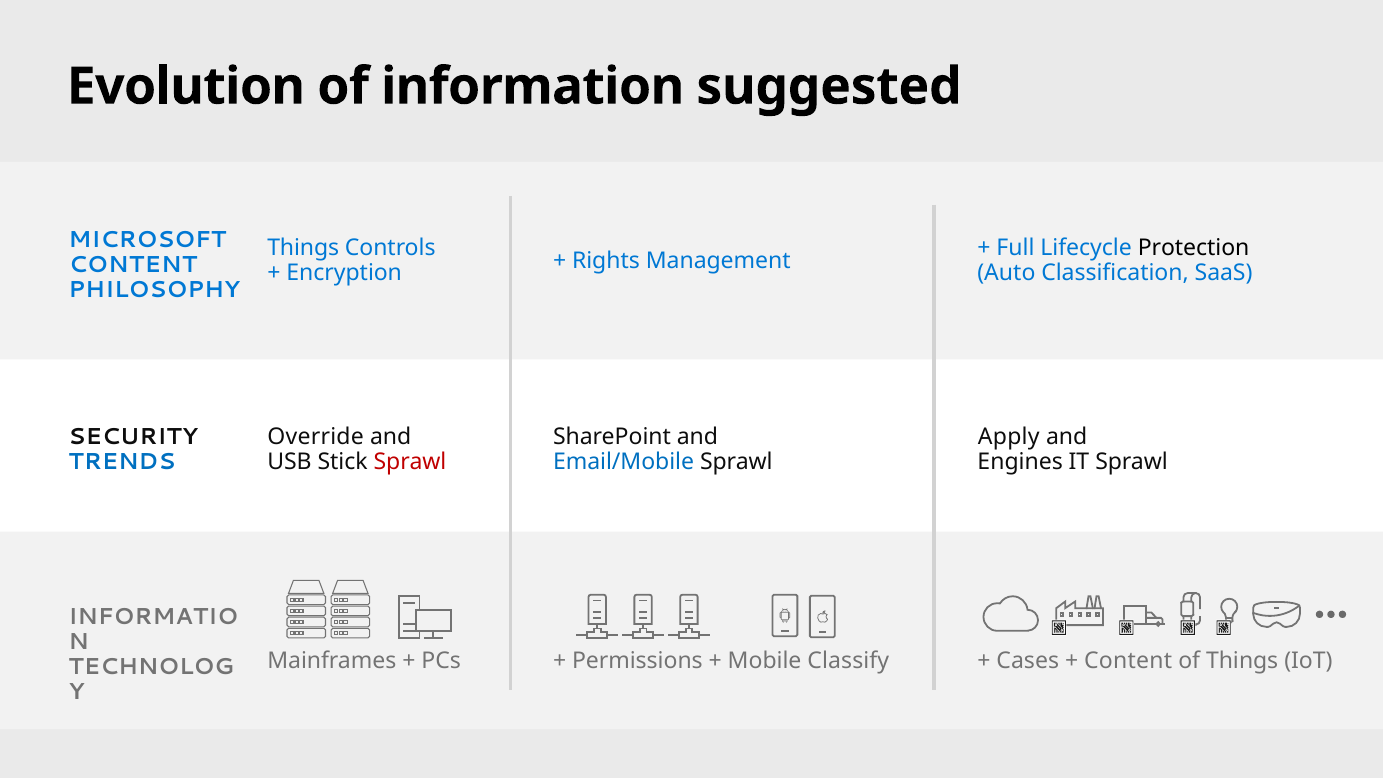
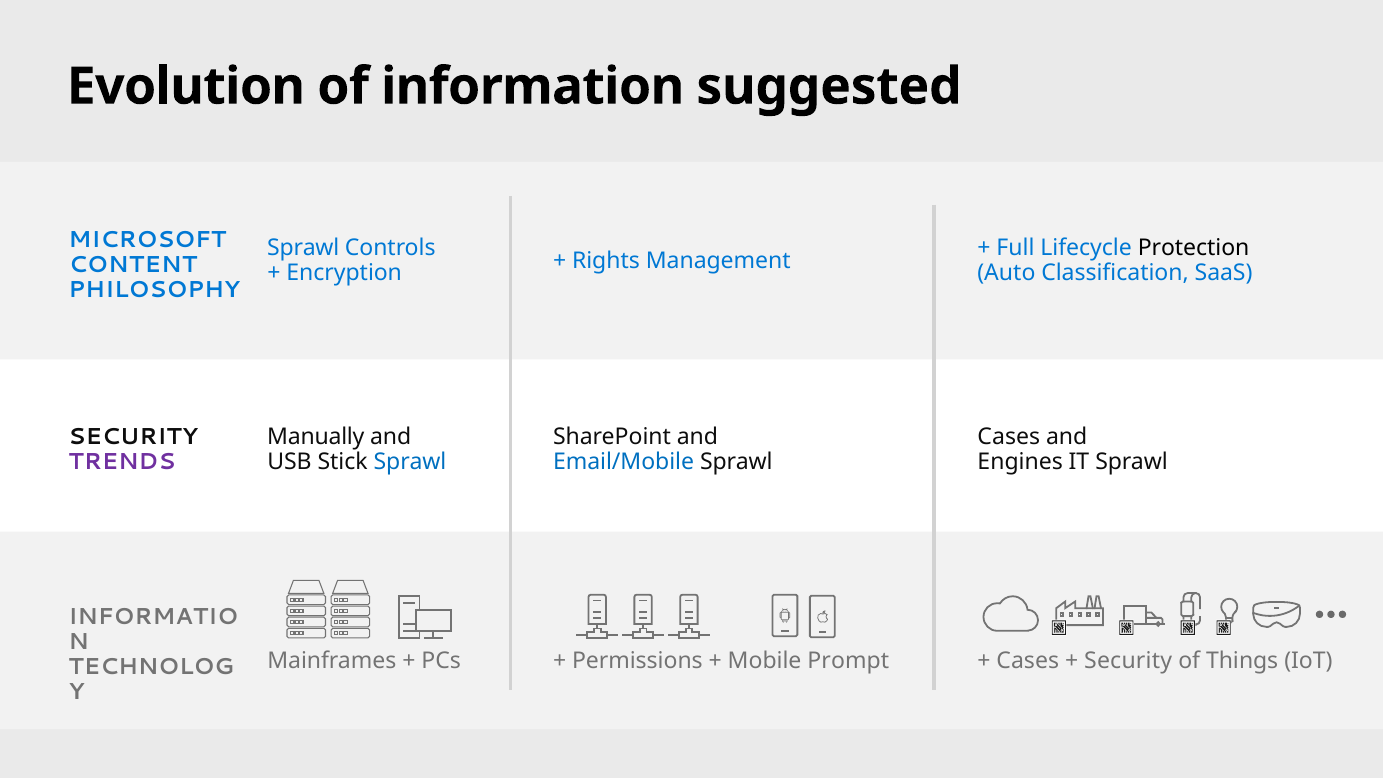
Things at (303, 248): Things -> Sprawl
Override: Override -> Manually
Apply at (1009, 437): Apply -> Cases
TRENDS colour: blue -> purple
Sprawl at (410, 462) colour: red -> blue
Classify: Classify -> Prompt
Content at (1128, 661): Content -> Security
